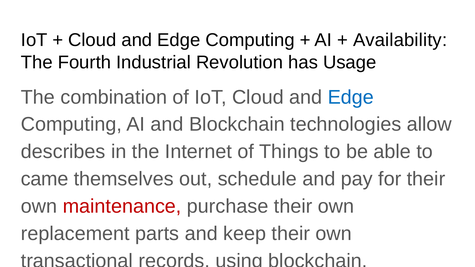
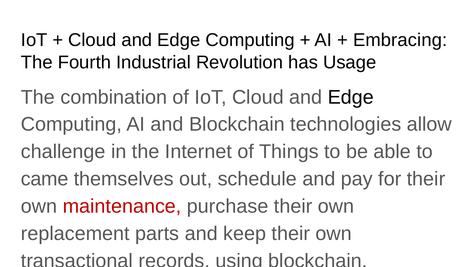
Availability: Availability -> Embracing
Edge at (351, 97) colour: blue -> black
describes: describes -> challenge
